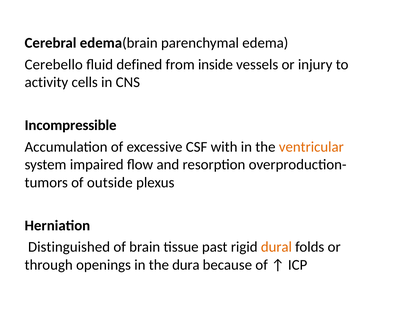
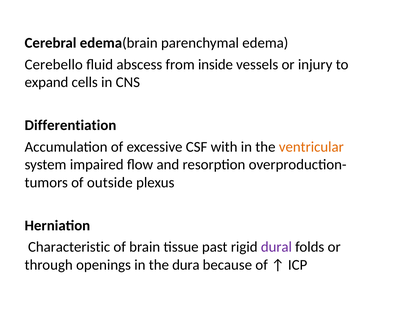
defined: defined -> abscess
activity: activity -> expand
Incompressible: Incompressible -> Differentiation
Distinguished: Distinguished -> Characteristic
dural colour: orange -> purple
